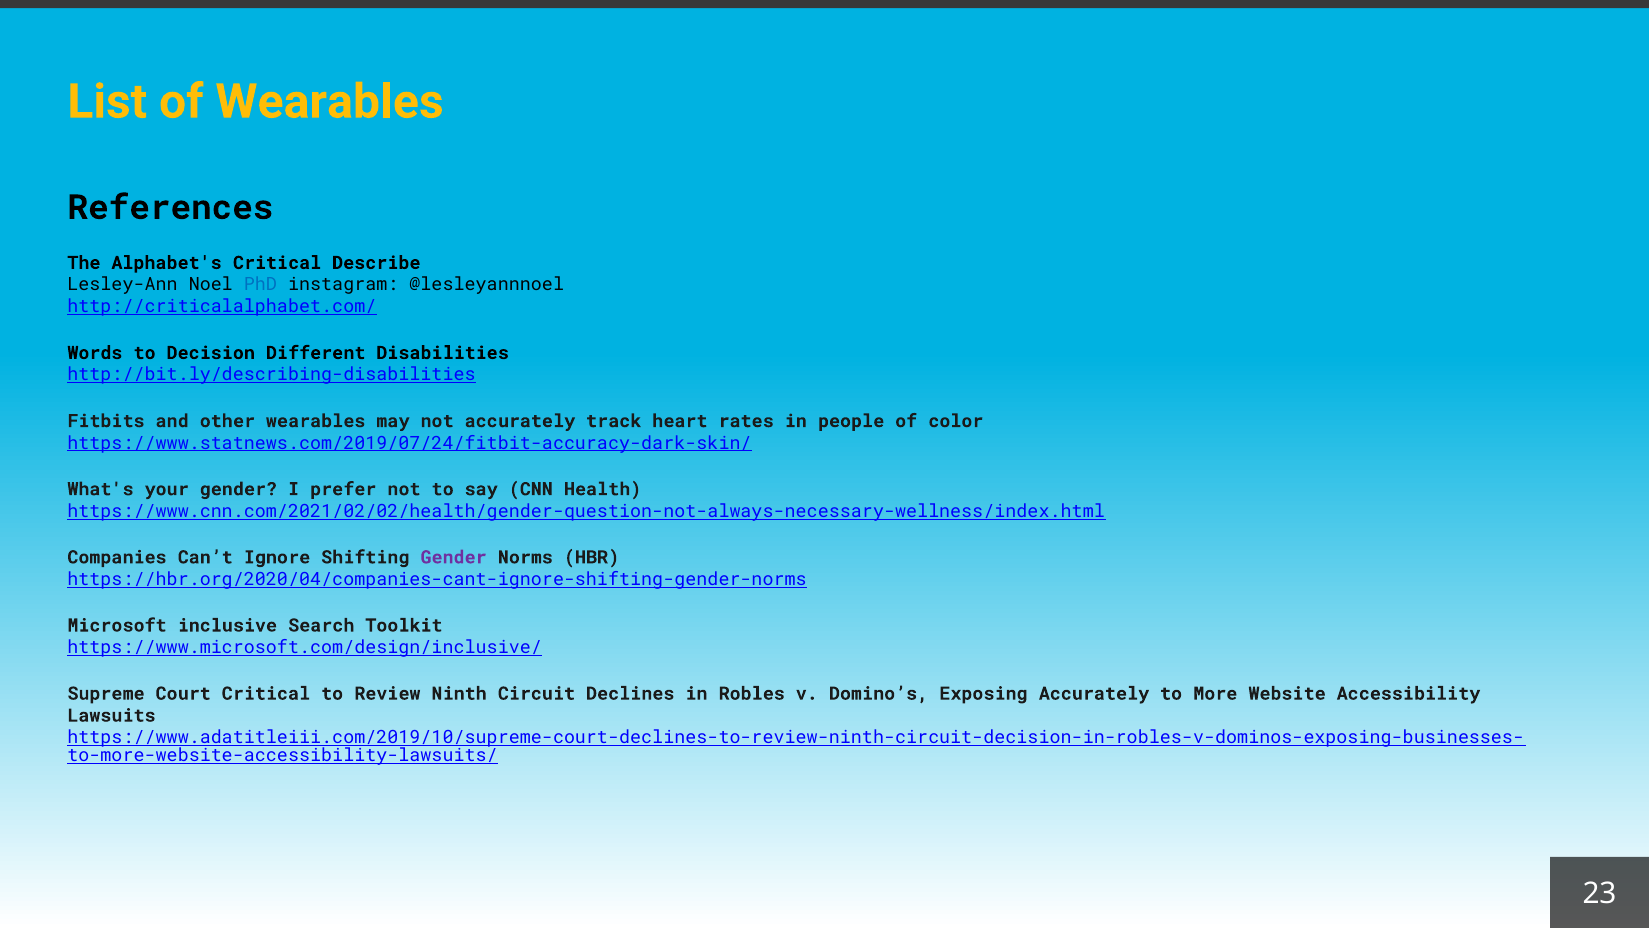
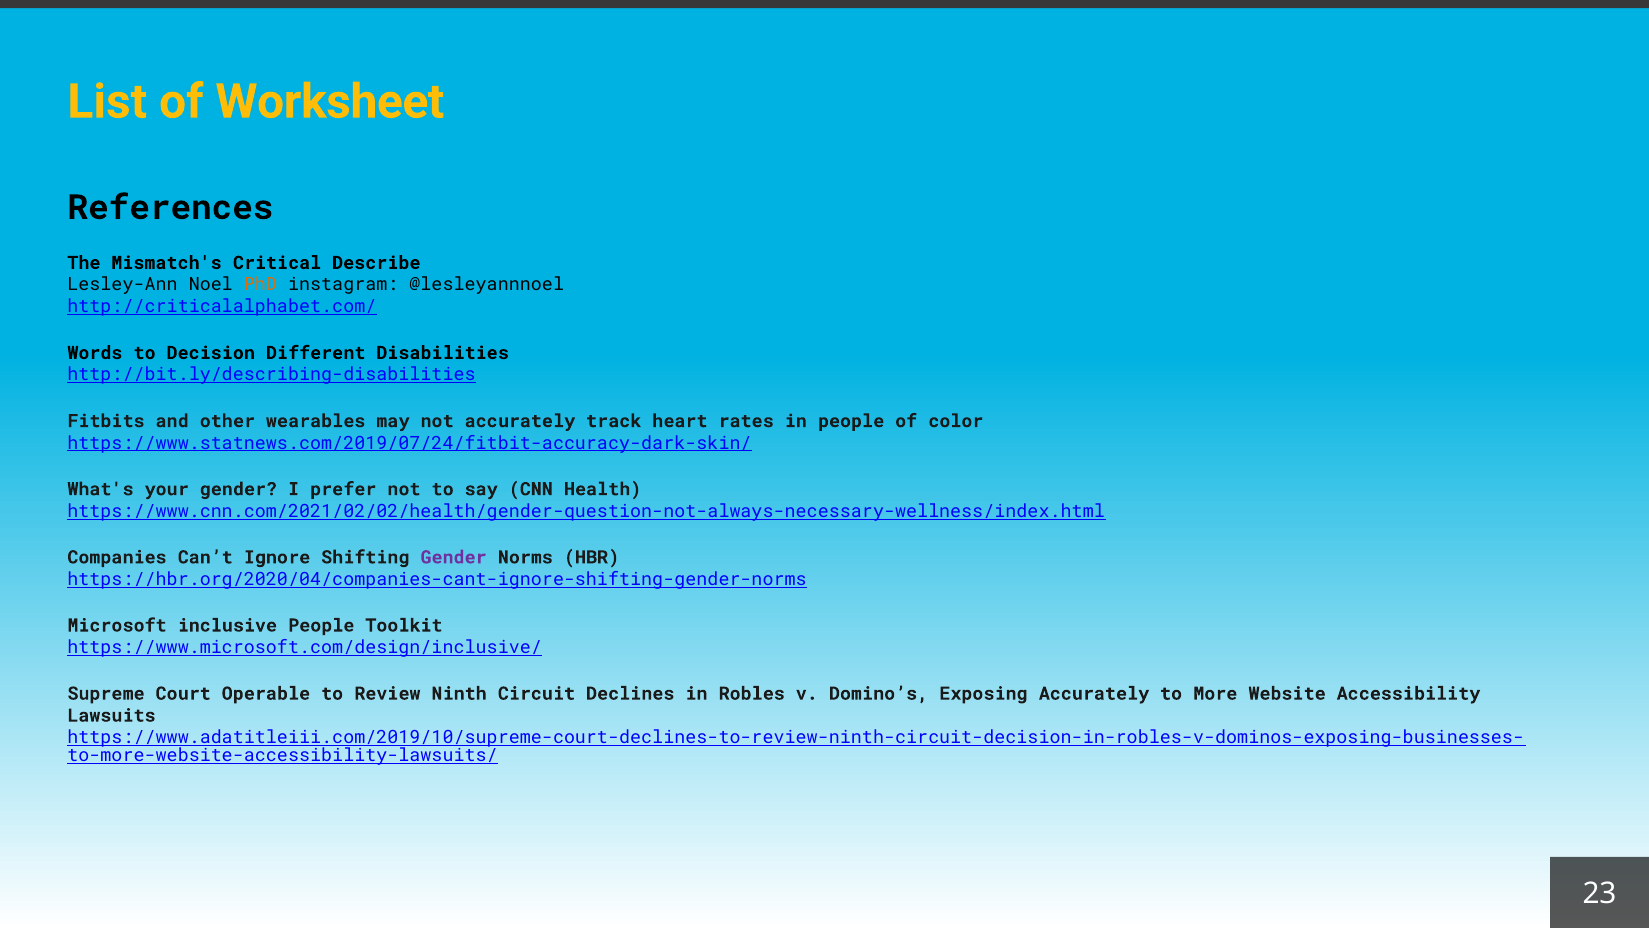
of Wearables: Wearables -> Worksheet
Alphabet's: Alphabet's -> Mismatch's
PhD colour: blue -> orange
inclusive Search: Search -> People
Court Critical: Critical -> Operable
